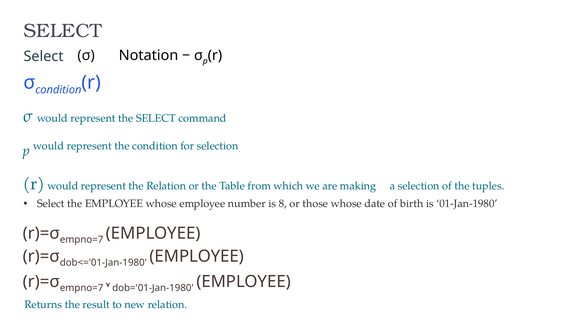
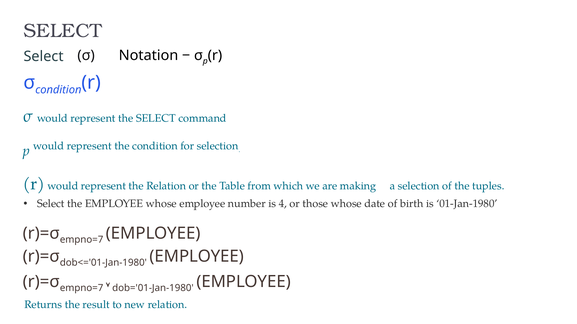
8: 8 -> 4
